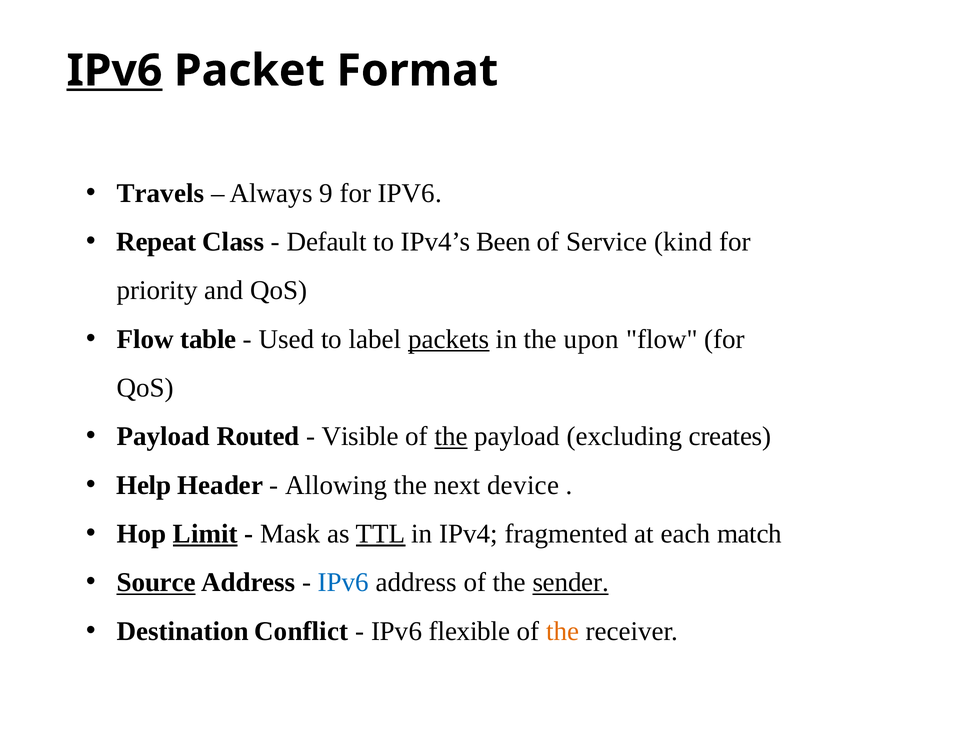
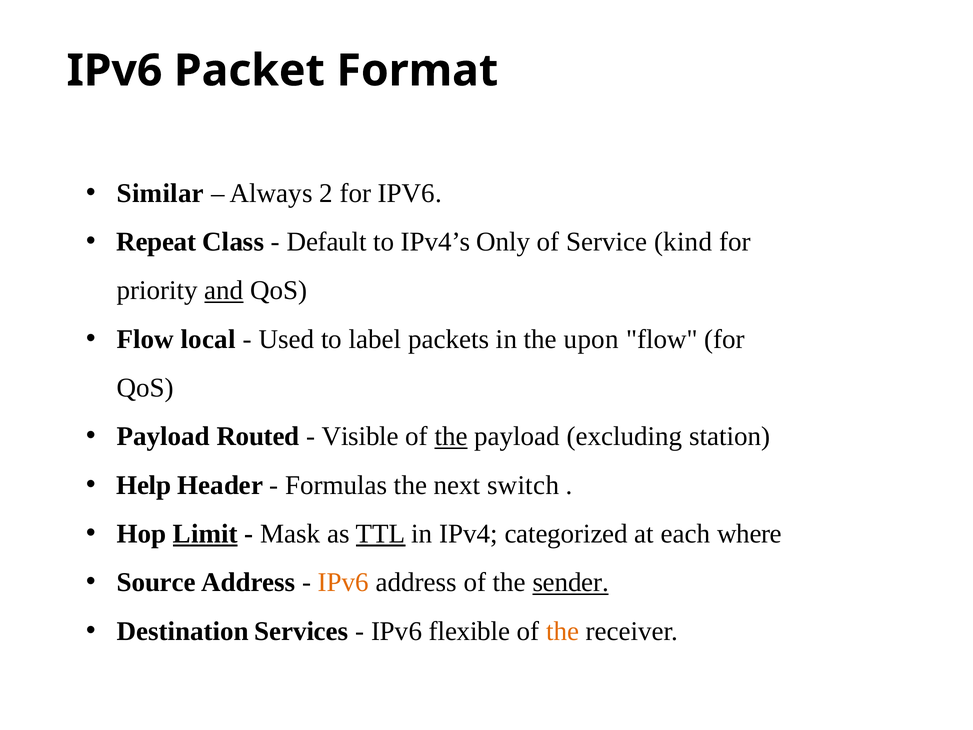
IPv6 at (114, 71) underline: present -> none
Travels: Travels -> Similar
9: 9 -> 2
Been: Been -> Only
and underline: none -> present
table: table -> local
packets underline: present -> none
creates: creates -> station
Allowing: Allowing -> Formulas
device: device -> switch
fragmented: fragmented -> categorized
match: match -> where
Source underline: present -> none
IPv6 at (343, 582) colour: blue -> orange
Conflict: Conflict -> Services
